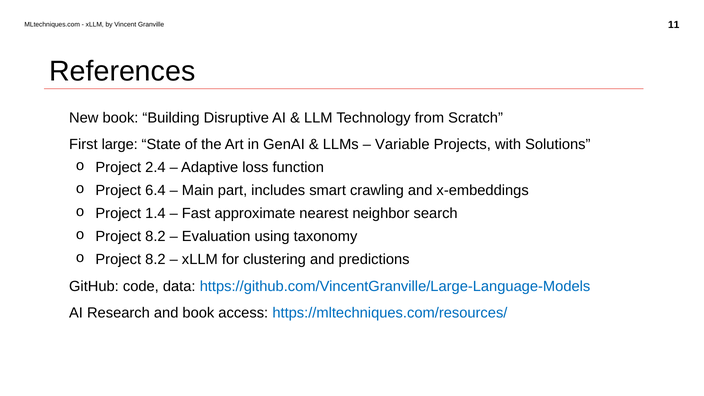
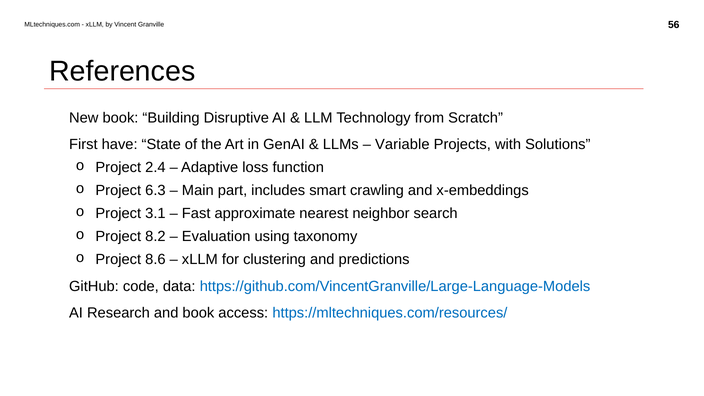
11: 11 -> 56
large: large -> have
6.4: 6.4 -> 6.3
1.4: 1.4 -> 3.1
8.2 at (155, 260): 8.2 -> 8.6
